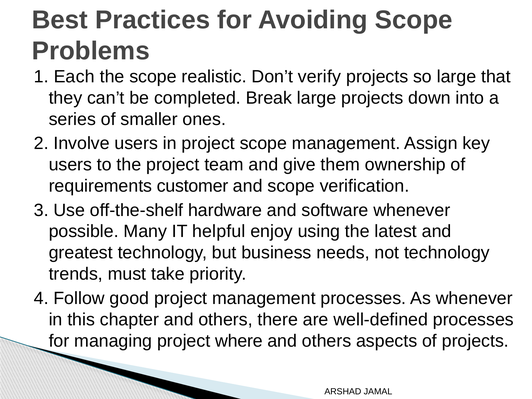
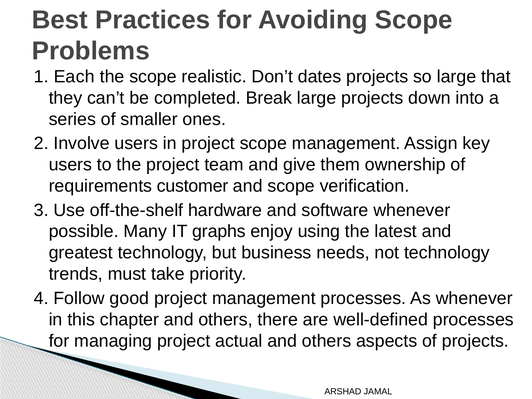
verify: verify -> dates
helpful: helpful -> graphs
where: where -> actual
